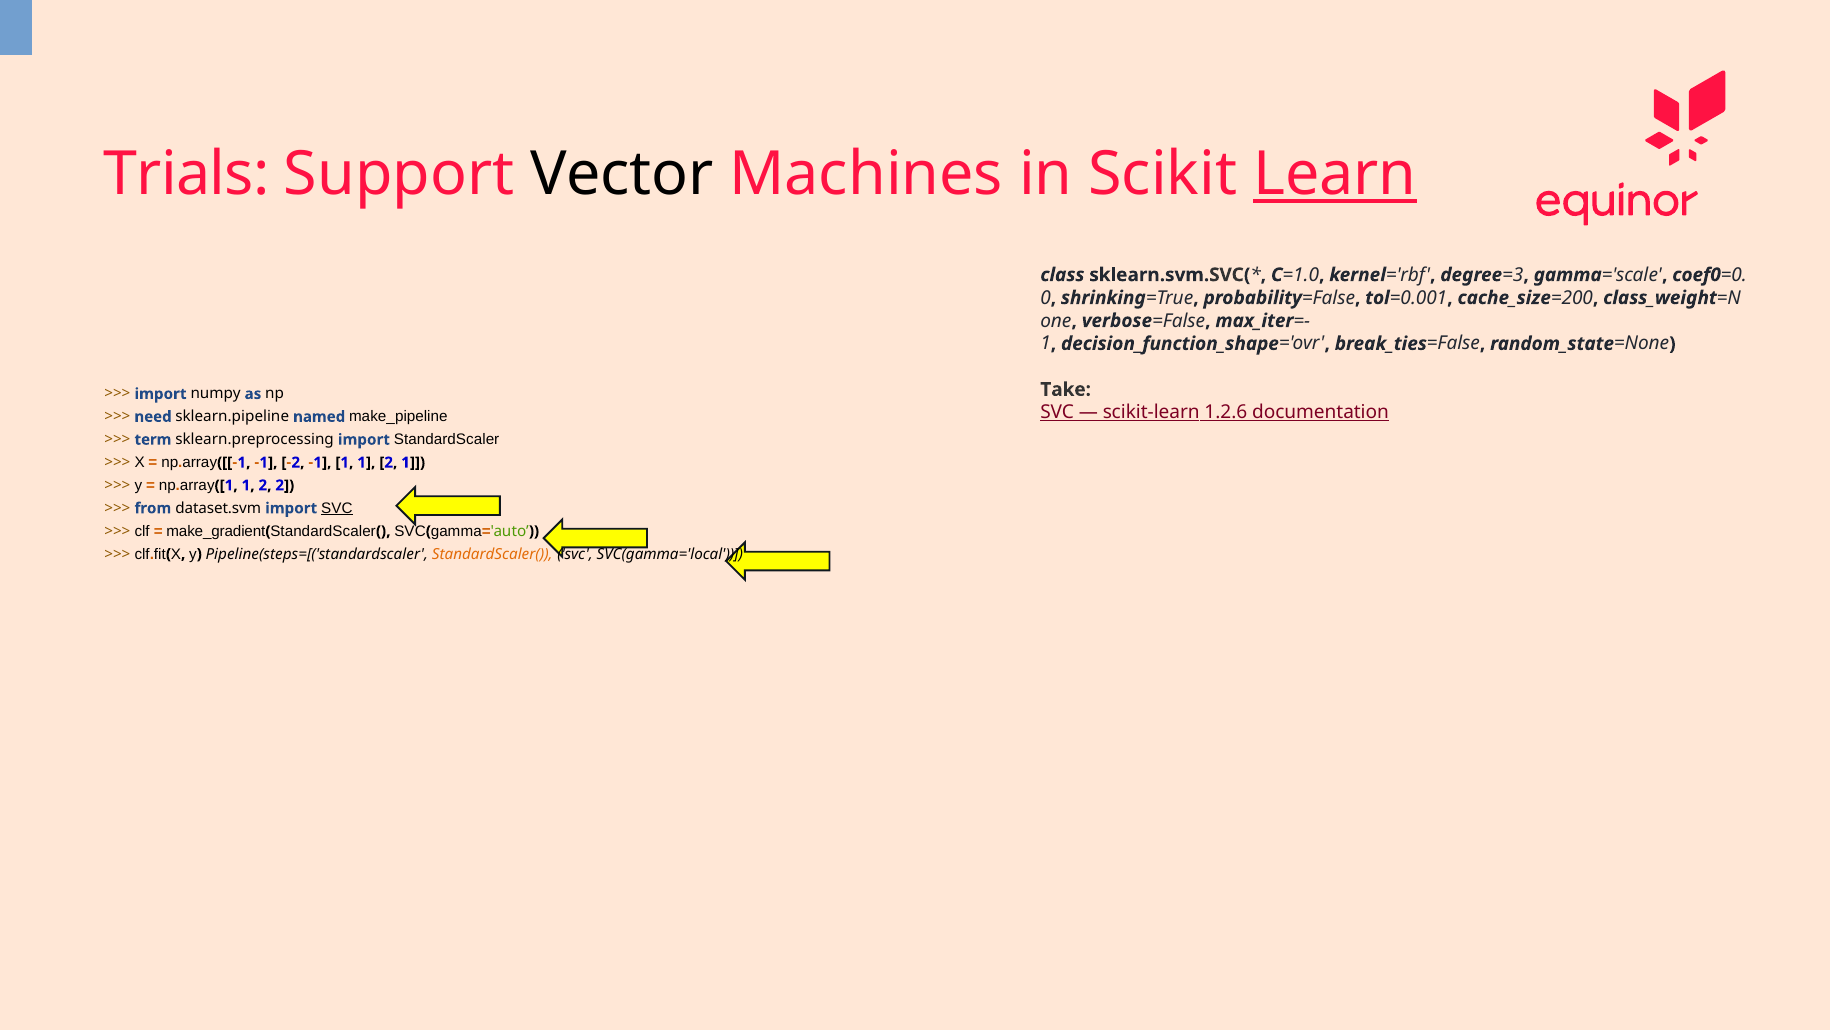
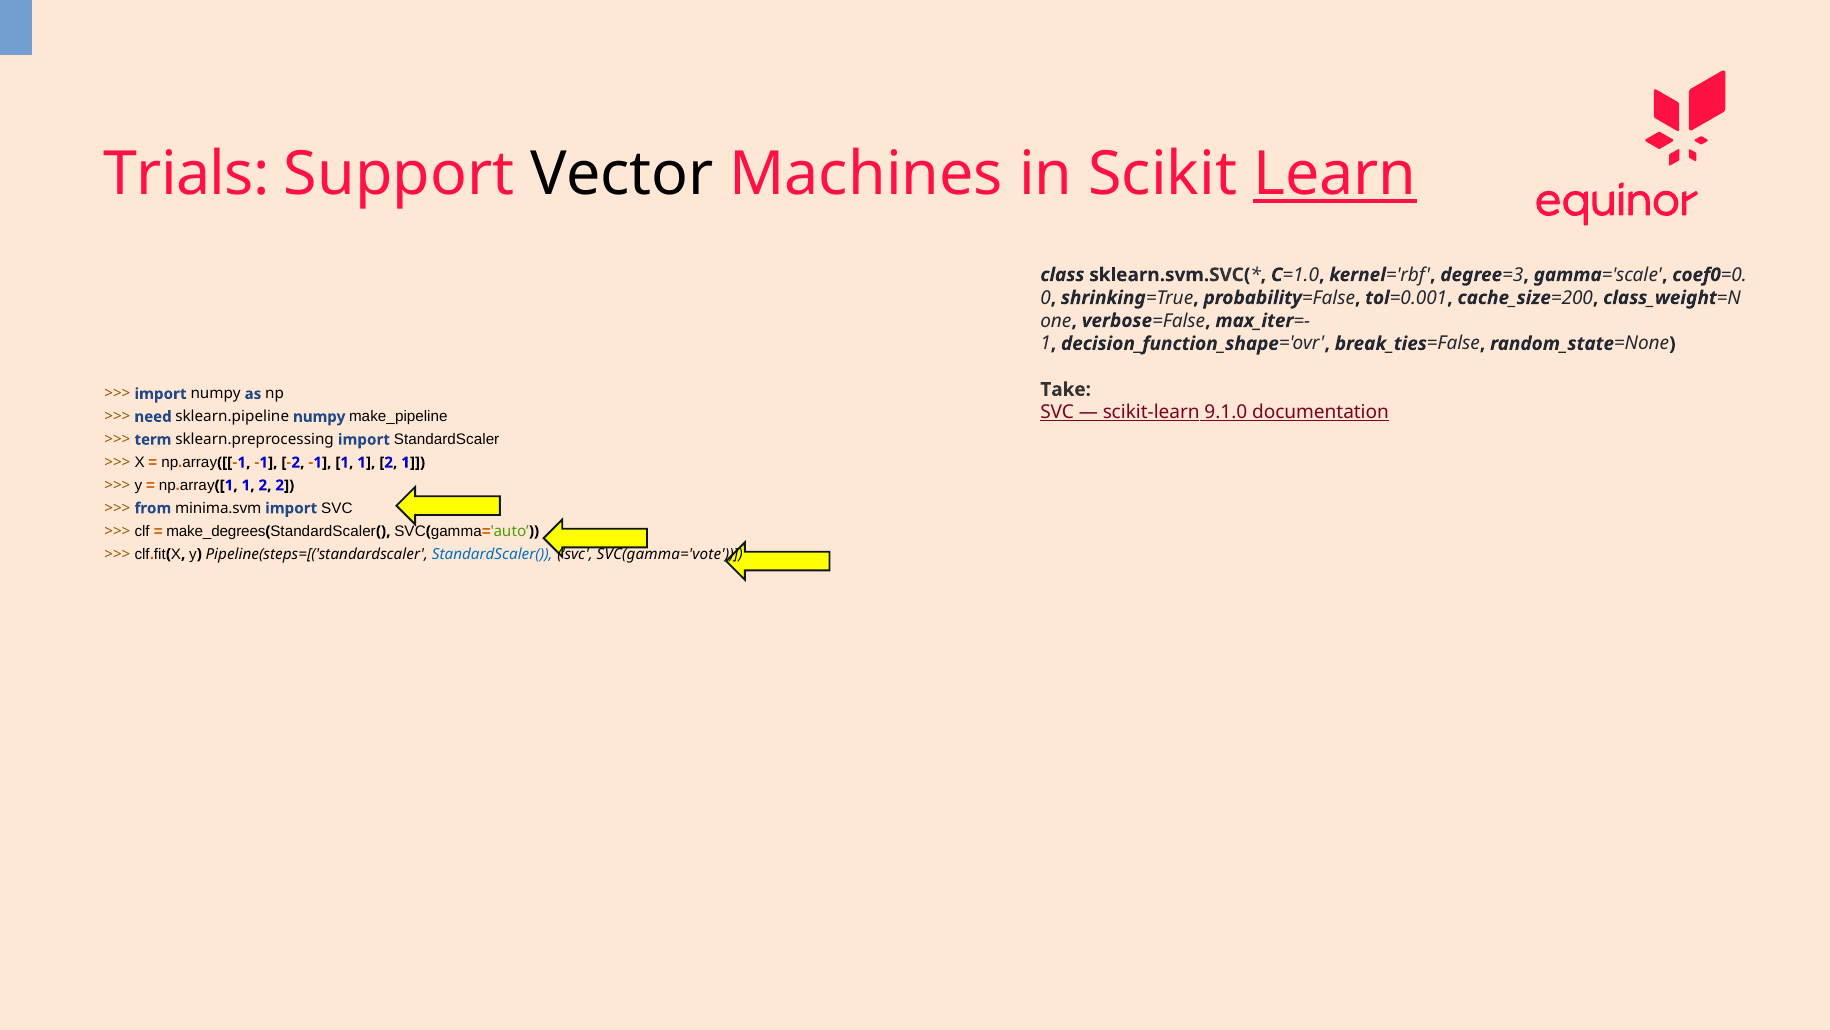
1.2.6: 1.2.6 -> 9.1.0
sklearn.pipeline named: named -> numpy
dataset.svm: dataset.svm -> minima.svm
SVC at (337, 508) underline: present -> none
make_gradient: make_gradient -> make_degrees
StandardScaler( colour: orange -> blue
SVC(gamma='local: SVC(gamma='local -> SVC(gamma='vote
